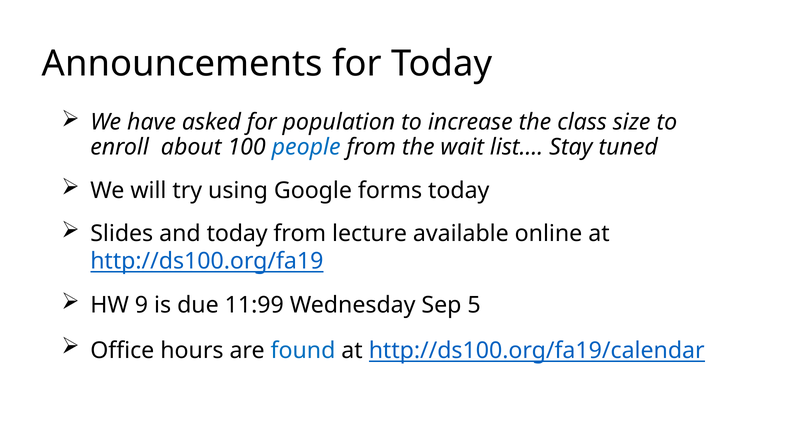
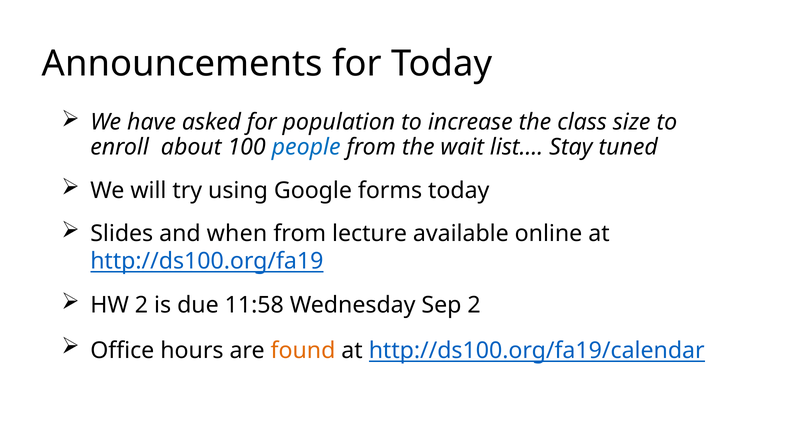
and today: today -> when
HW 9: 9 -> 2
11:99: 11:99 -> 11:58
Sep 5: 5 -> 2
found colour: blue -> orange
